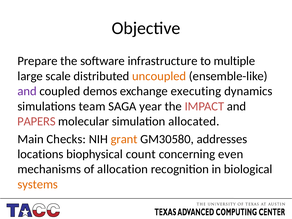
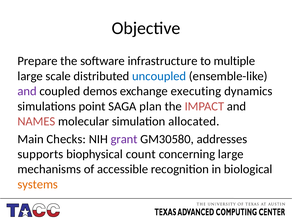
uncoupled colour: orange -> blue
team: team -> point
year: year -> plan
PAPERS: PAPERS -> NAMES
grant colour: orange -> purple
locations: locations -> supports
concerning even: even -> large
allocation: allocation -> accessible
